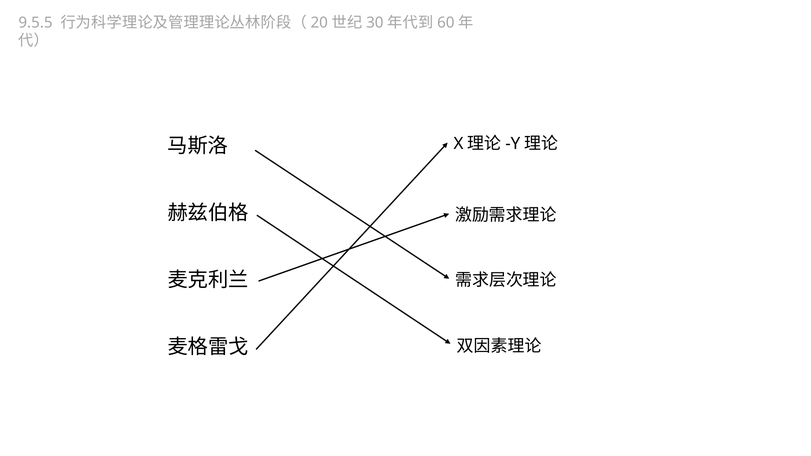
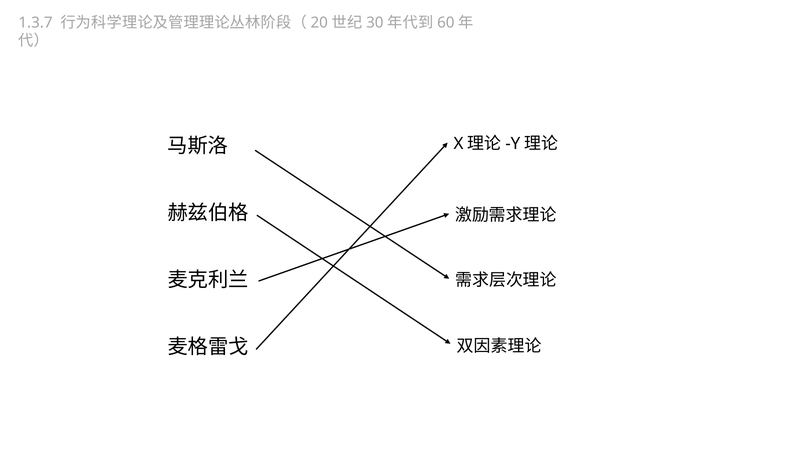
9.5.5: 9.5.5 -> 1.3.7
